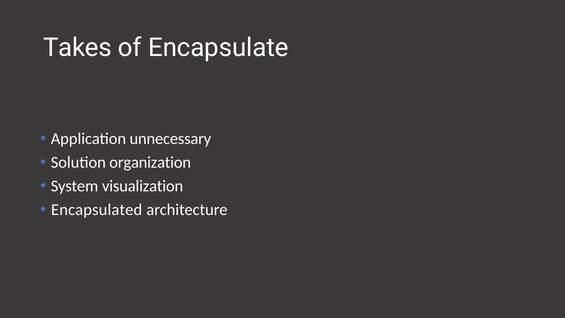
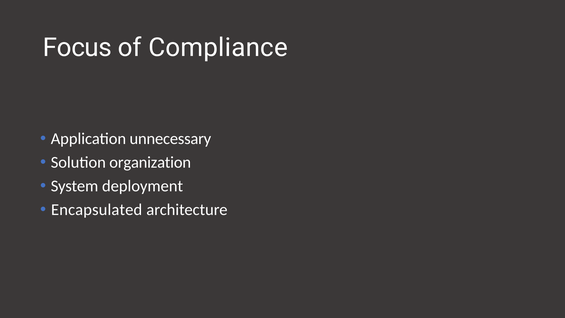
Takes: Takes -> Focus
Encapsulate: Encapsulate -> Compliance
visualization: visualization -> deployment
